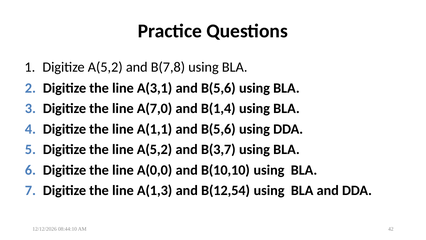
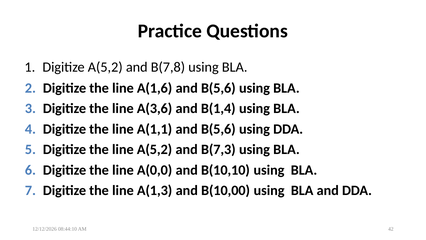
A(3,1: A(3,1 -> A(1,6
A(7,0: A(7,0 -> A(3,6
B(3,7: B(3,7 -> B(7,3
B(12,54: B(12,54 -> B(10,00
